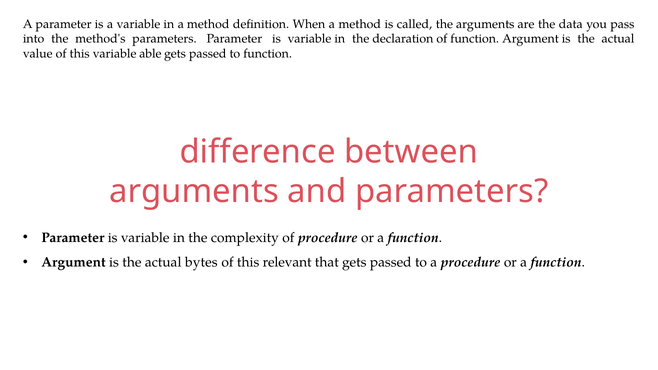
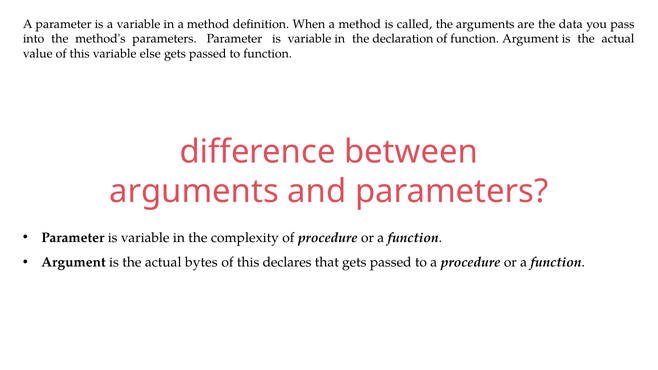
able: able -> else
relevant: relevant -> declares
